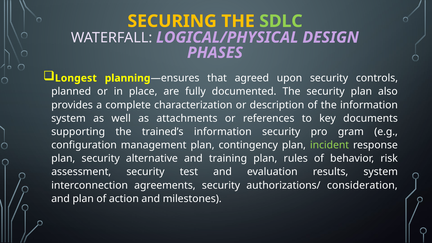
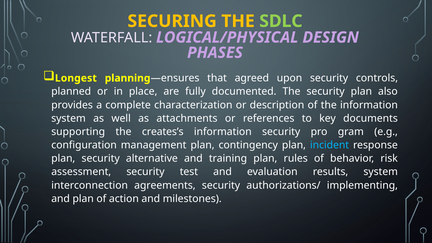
trained’s: trained’s -> creates’s
incident colour: light green -> light blue
consideration: consideration -> implementing
